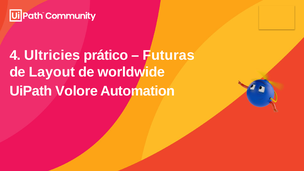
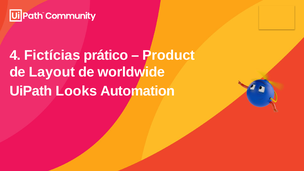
Ultricies: Ultricies -> Fictícias
Futuras: Futuras -> Product
Volore: Volore -> Looks
